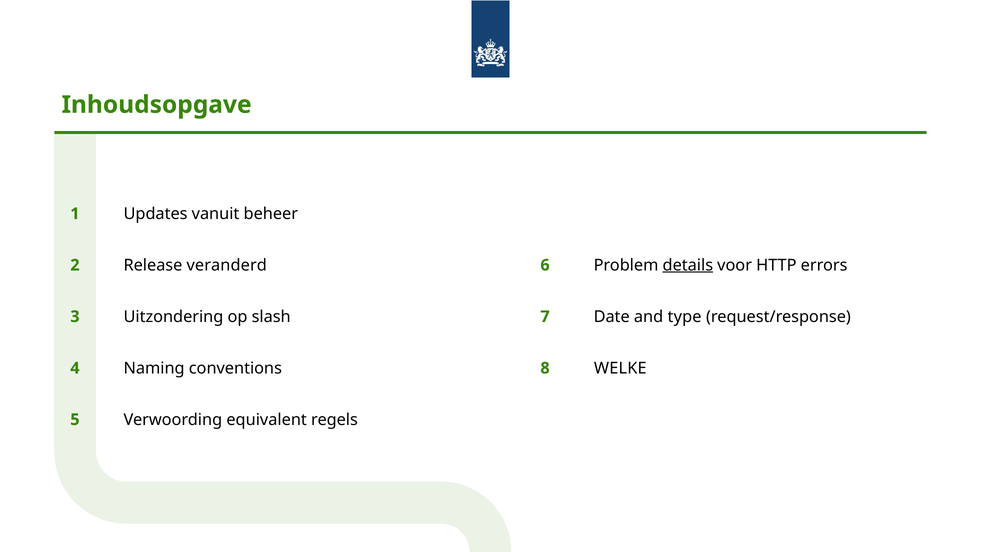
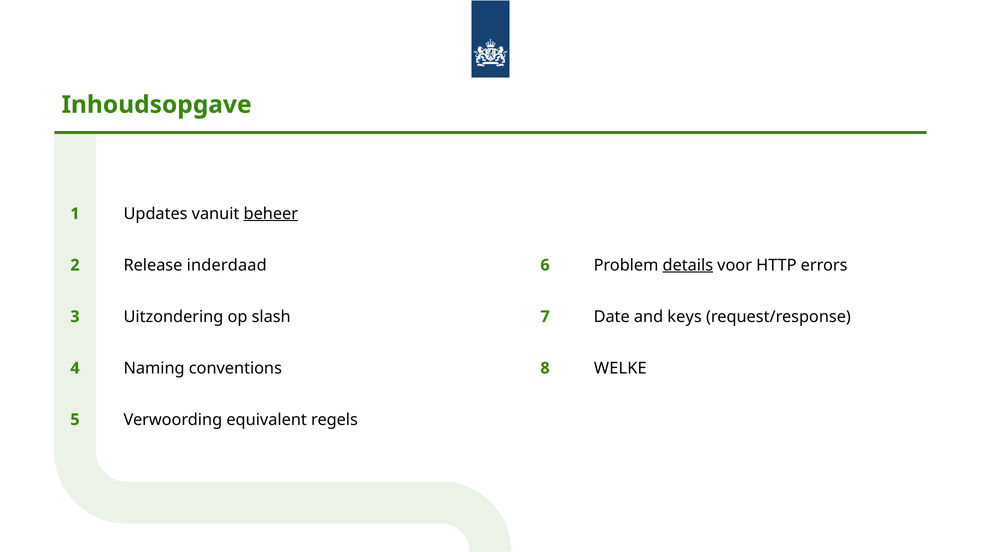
beheer underline: none -> present
veranderd: veranderd -> inderdaad
type: type -> keys
